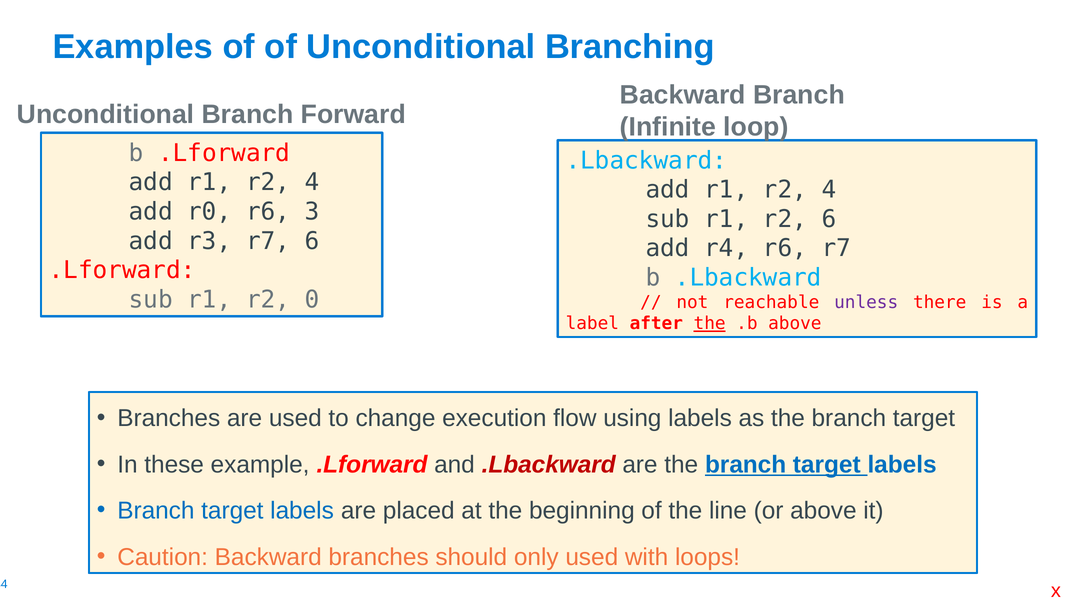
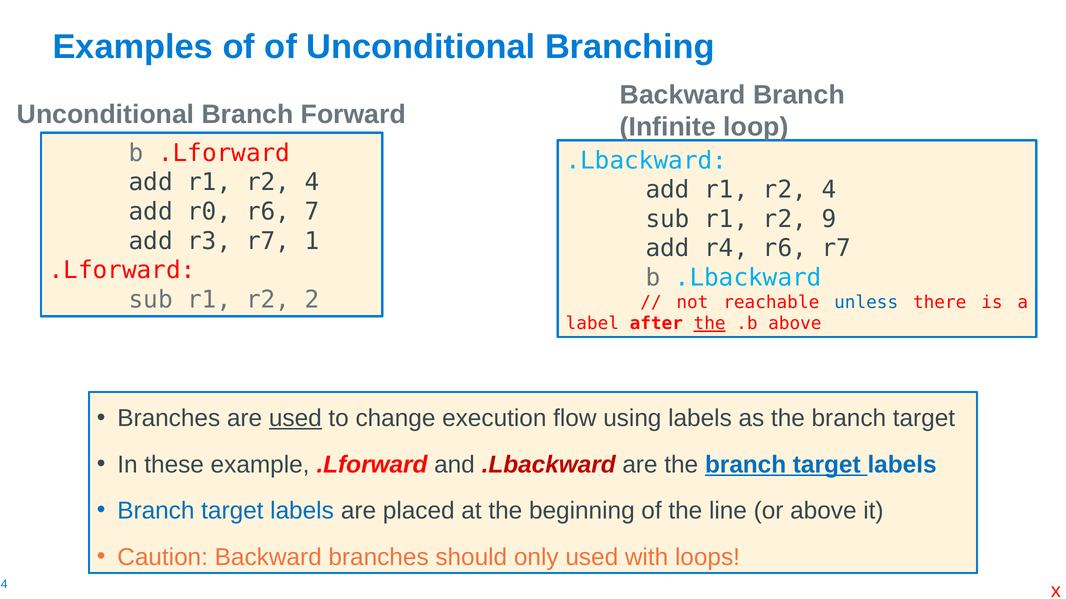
3: 3 -> 7
r2 6: 6 -> 9
r7 6: 6 -> 1
0: 0 -> 2
unless colour: purple -> blue
used at (295, 419) underline: none -> present
